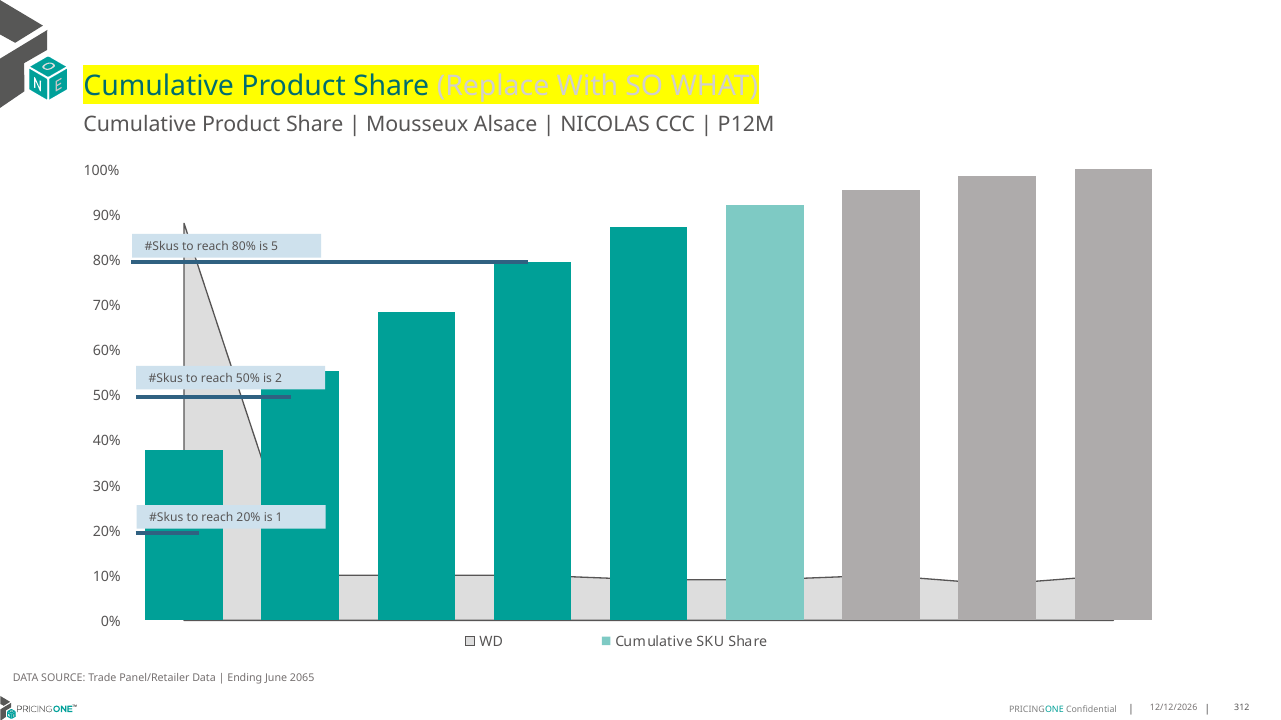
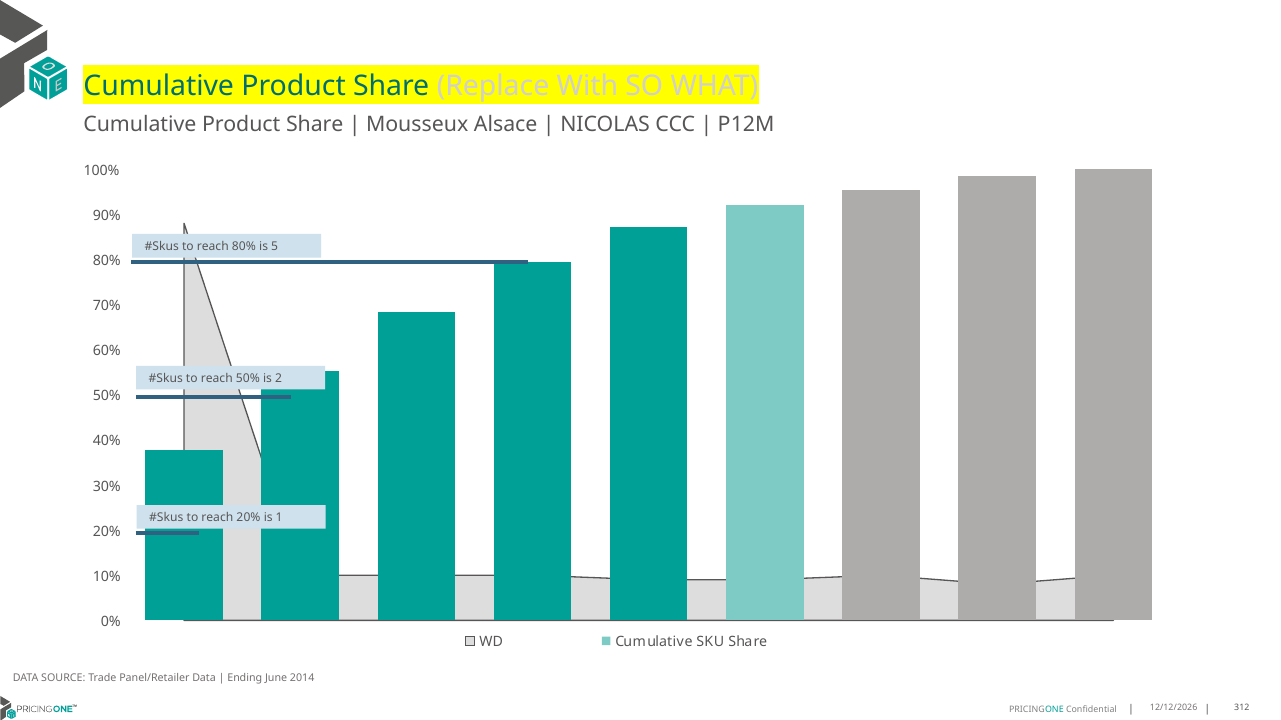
2065: 2065 -> 2014
